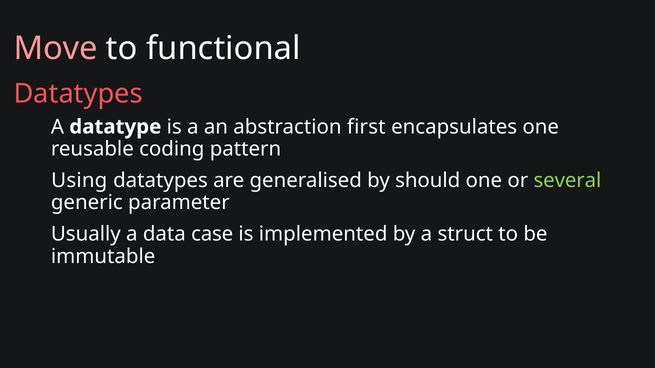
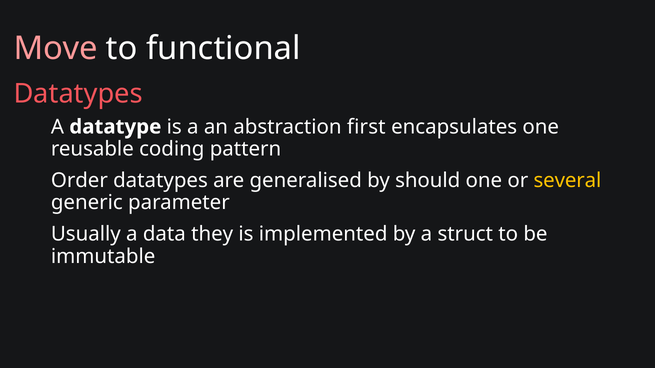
Using: Using -> Order
several colour: light green -> yellow
case: case -> they
